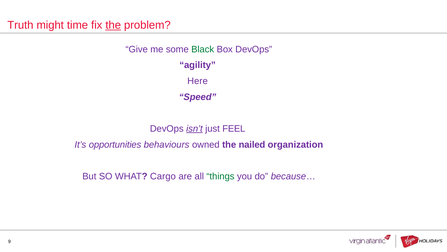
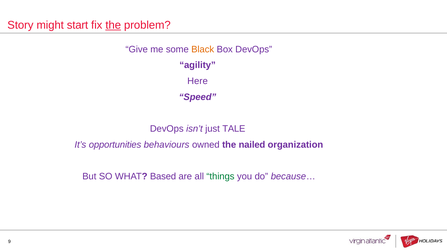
Truth: Truth -> Story
time: time -> start
Black colour: green -> orange
isn’t underline: present -> none
FEEL: FEEL -> TALE
Cargo: Cargo -> Based
